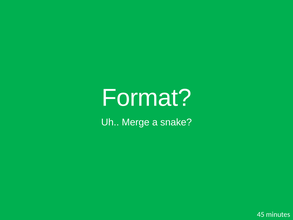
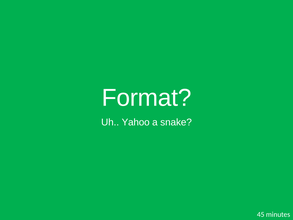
Merge: Merge -> Yahoo
